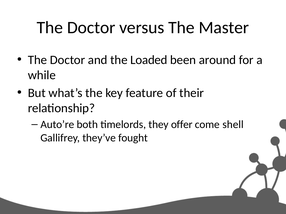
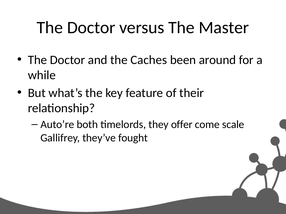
Loaded: Loaded -> Caches
shell: shell -> scale
